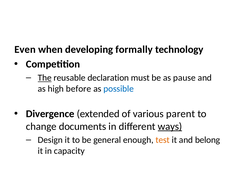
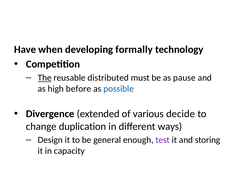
Even: Even -> Have
declaration: declaration -> distributed
parent: parent -> decide
documents: documents -> duplication
ways underline: present -> none
test colour: orange -> purple
belong: belong -> storing
